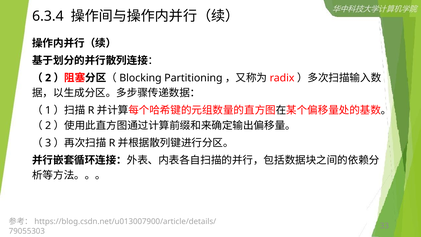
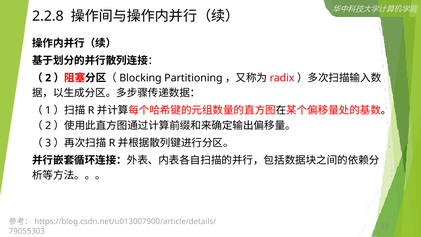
6.3.4: 6.3.4 -> 2.2.8
